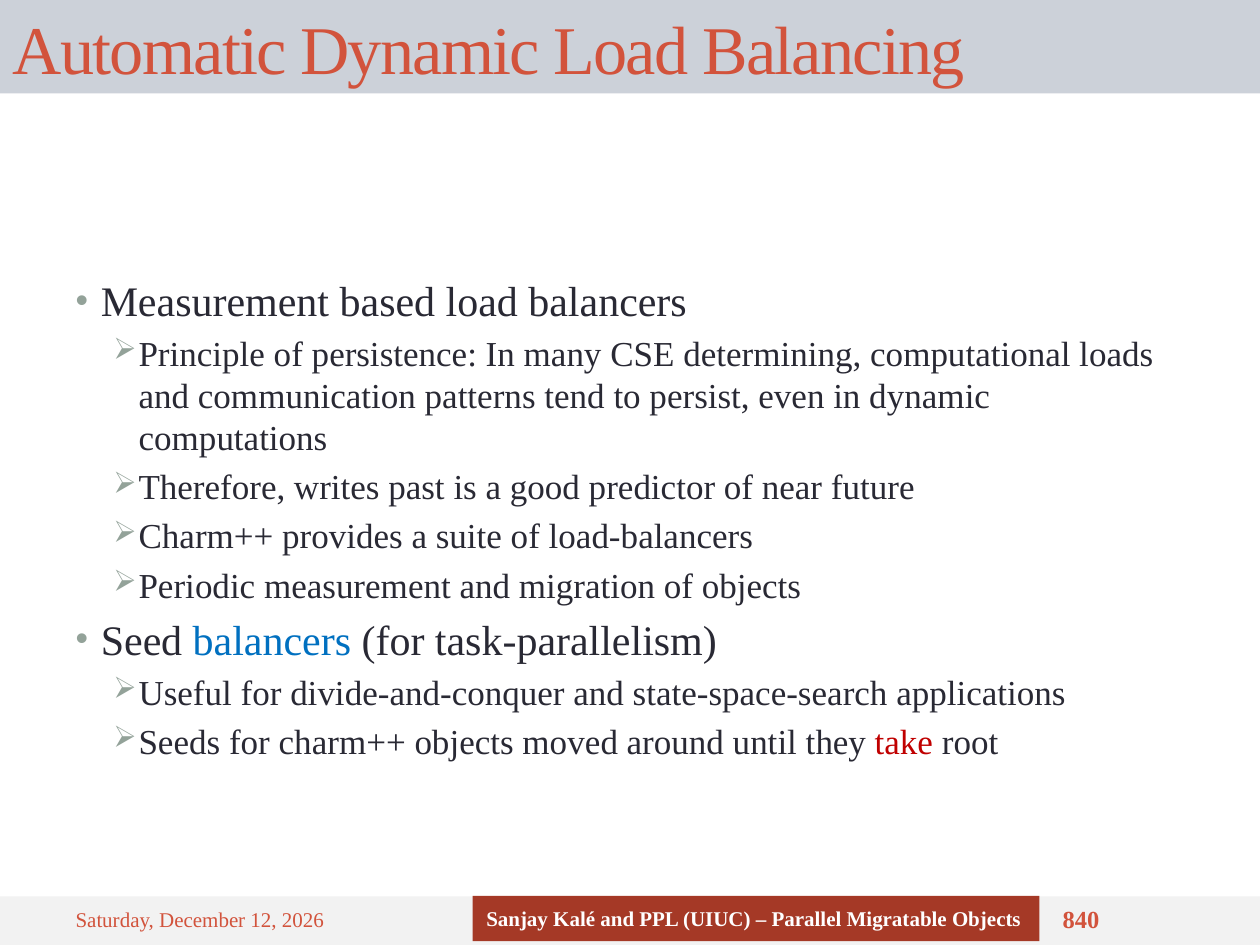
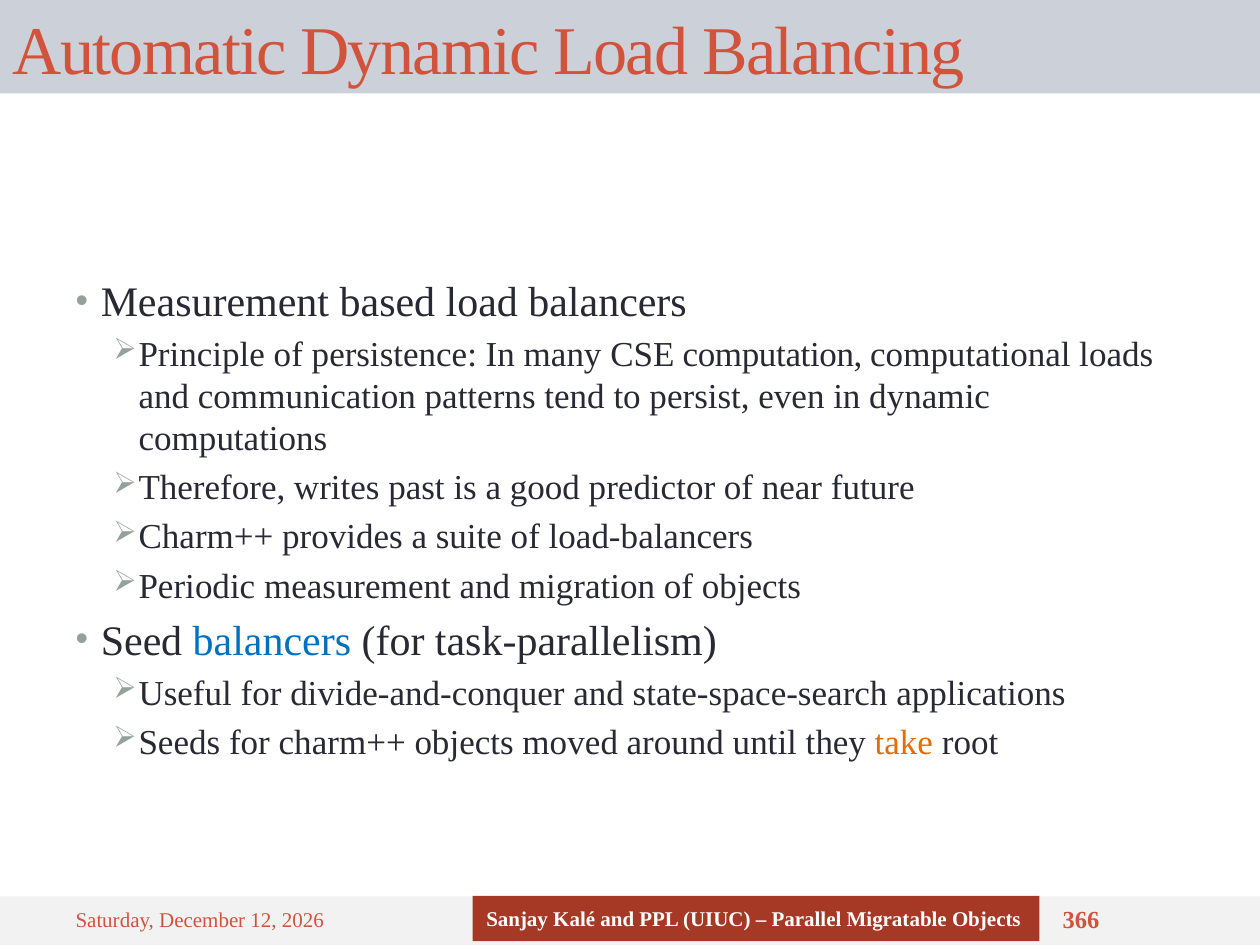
determining: determining -> computation
take colour: red -> orange
840: 840 -> 366
